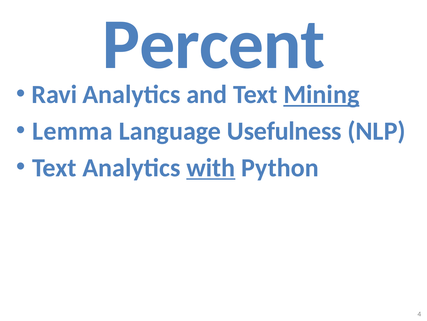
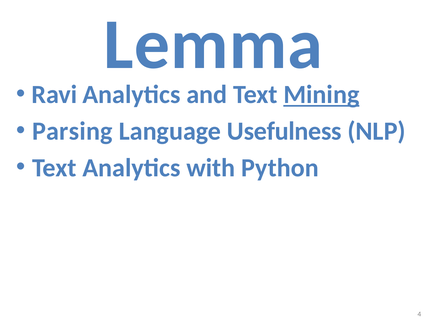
Percent: Percent -> Lemma
Lemma: Lemma -> Parsing
with underline: present -> none
